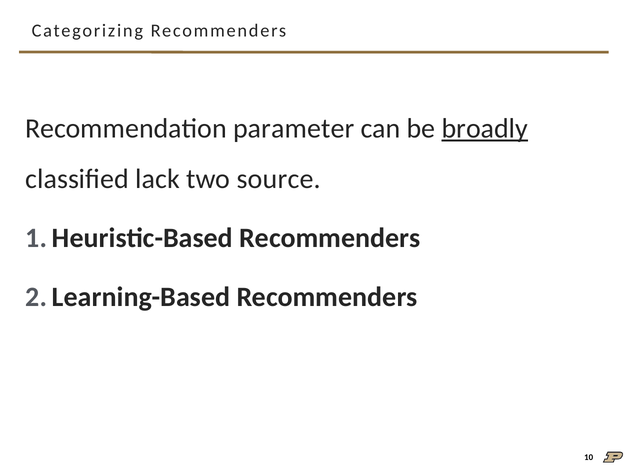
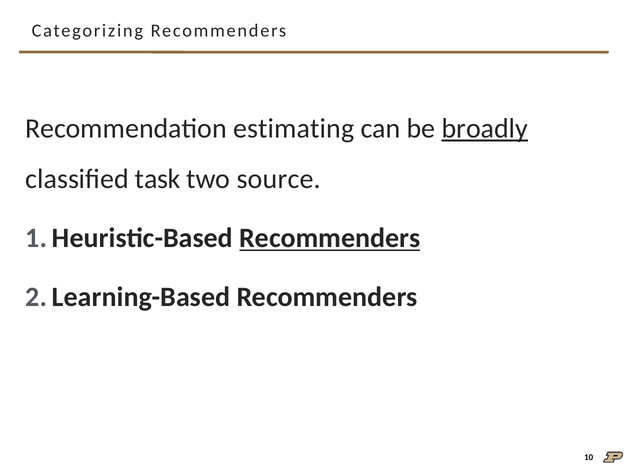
parameter: parameter -> estimating
lack: lack -> task
Recommenders at (330, 238) underline: none -> present
